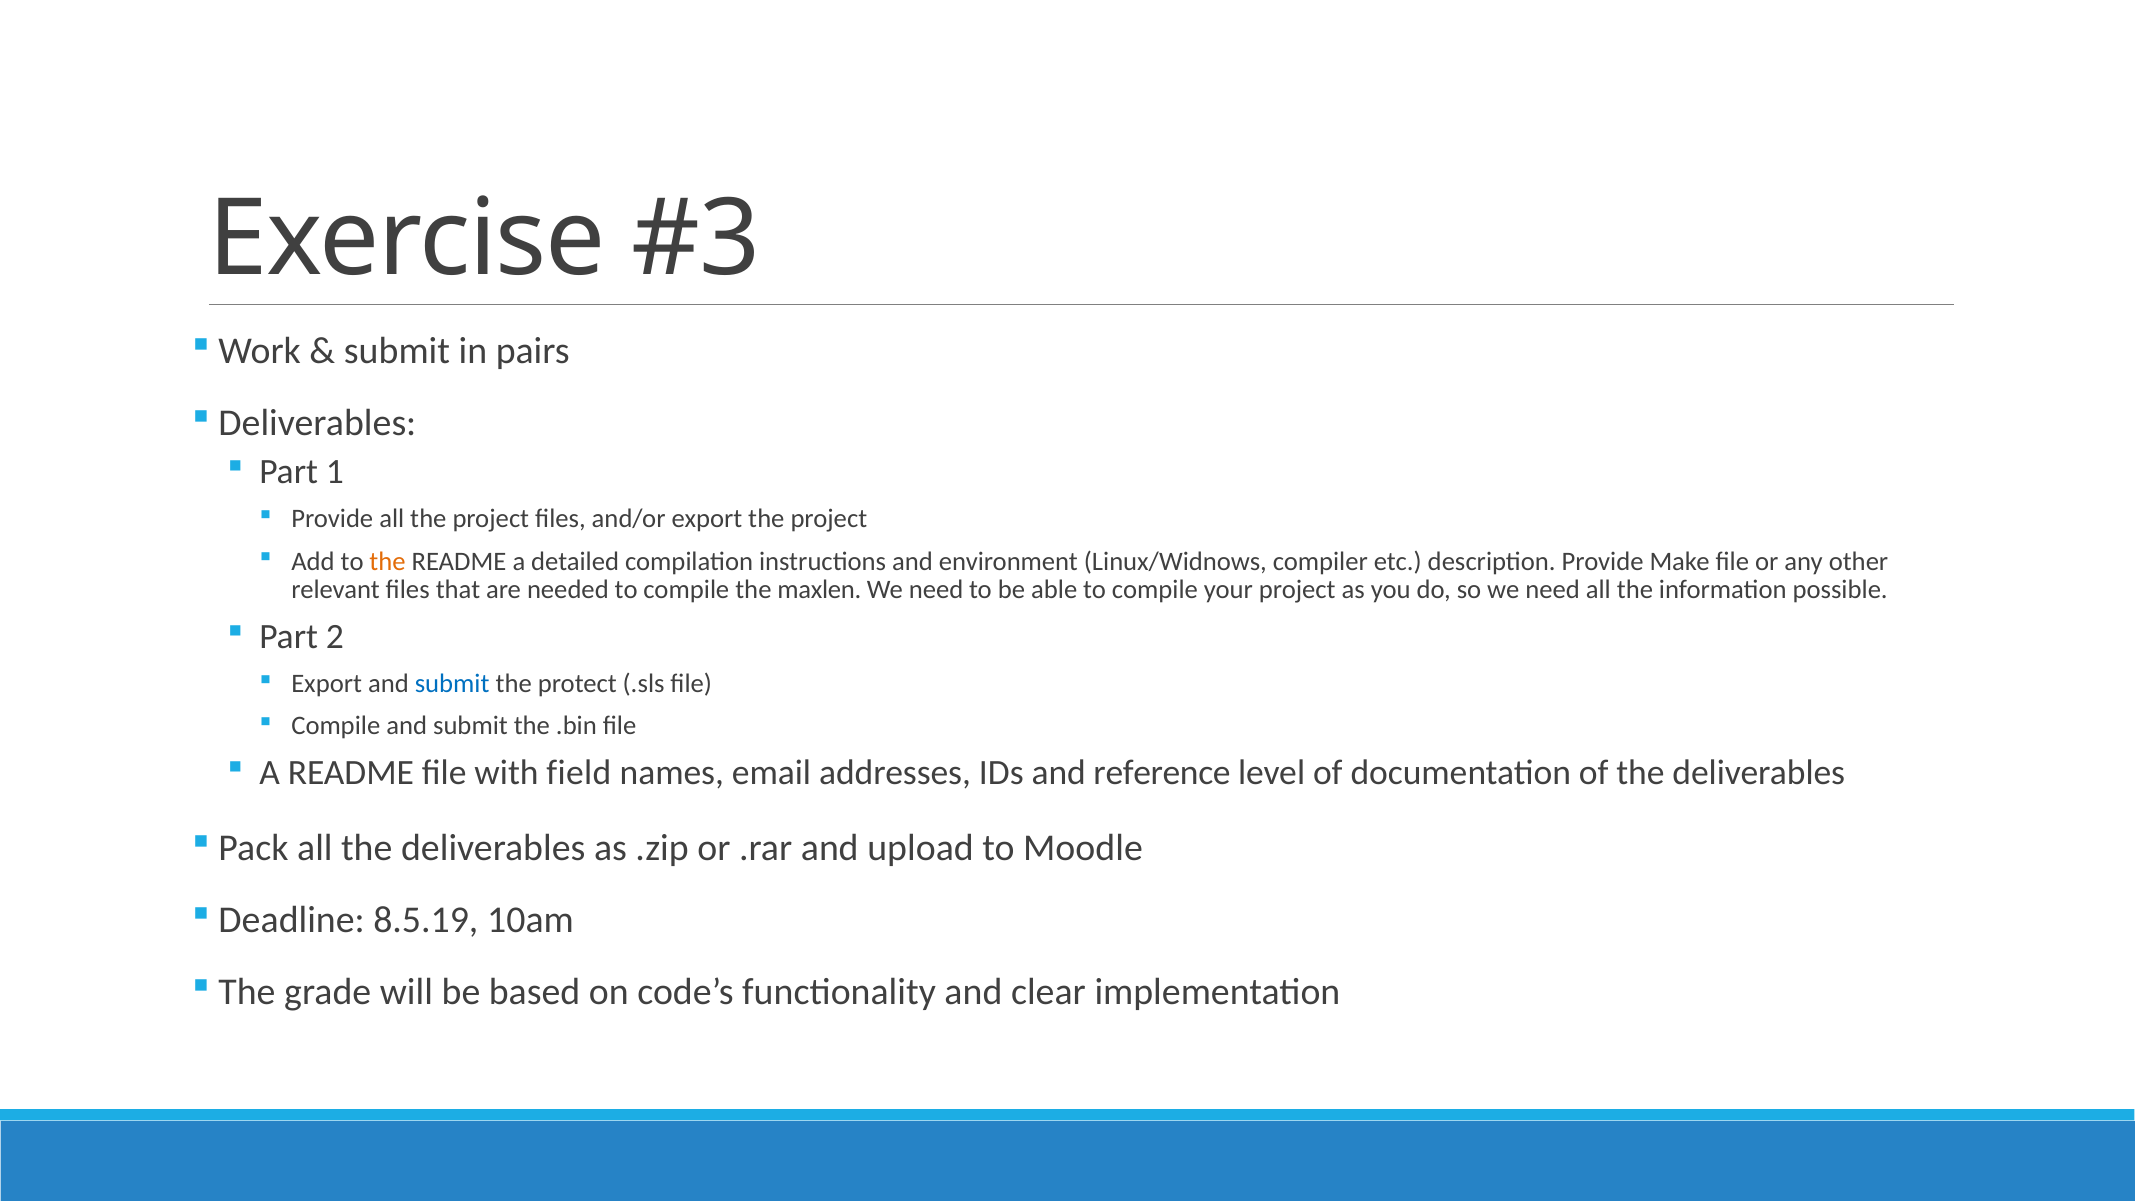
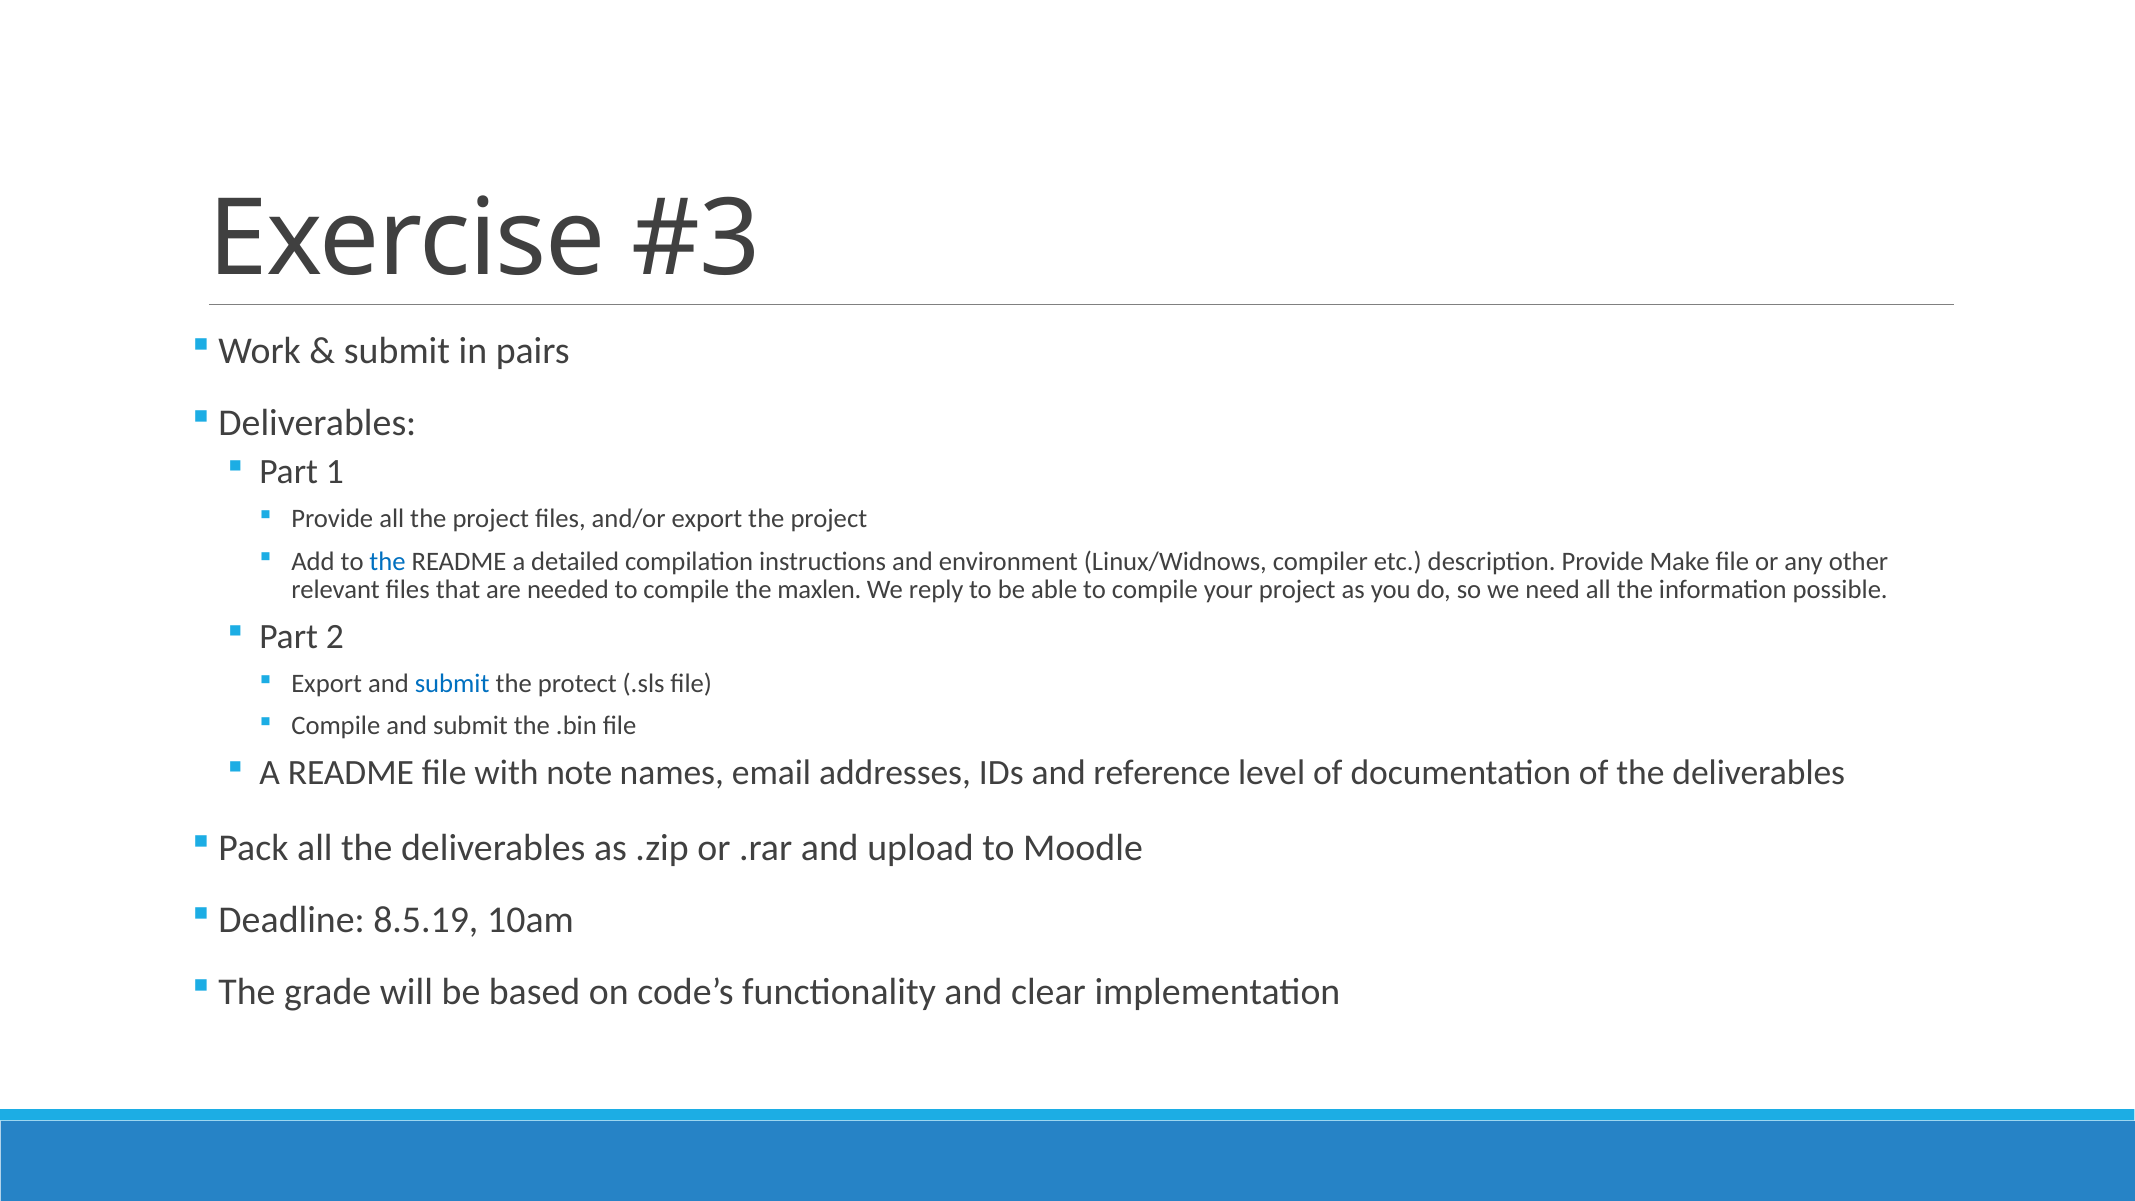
the at (388, 561) colour: orange -> blue
need at (936, 590): need -> reply
field: field -> note
